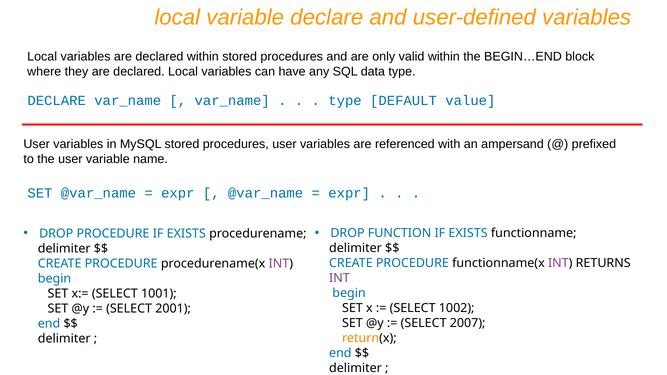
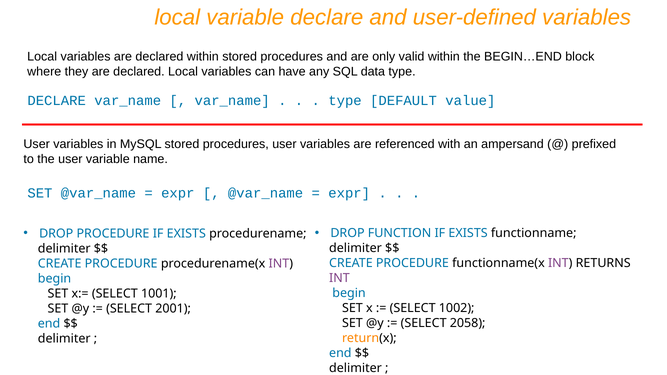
2007: 2007 -> 2058
